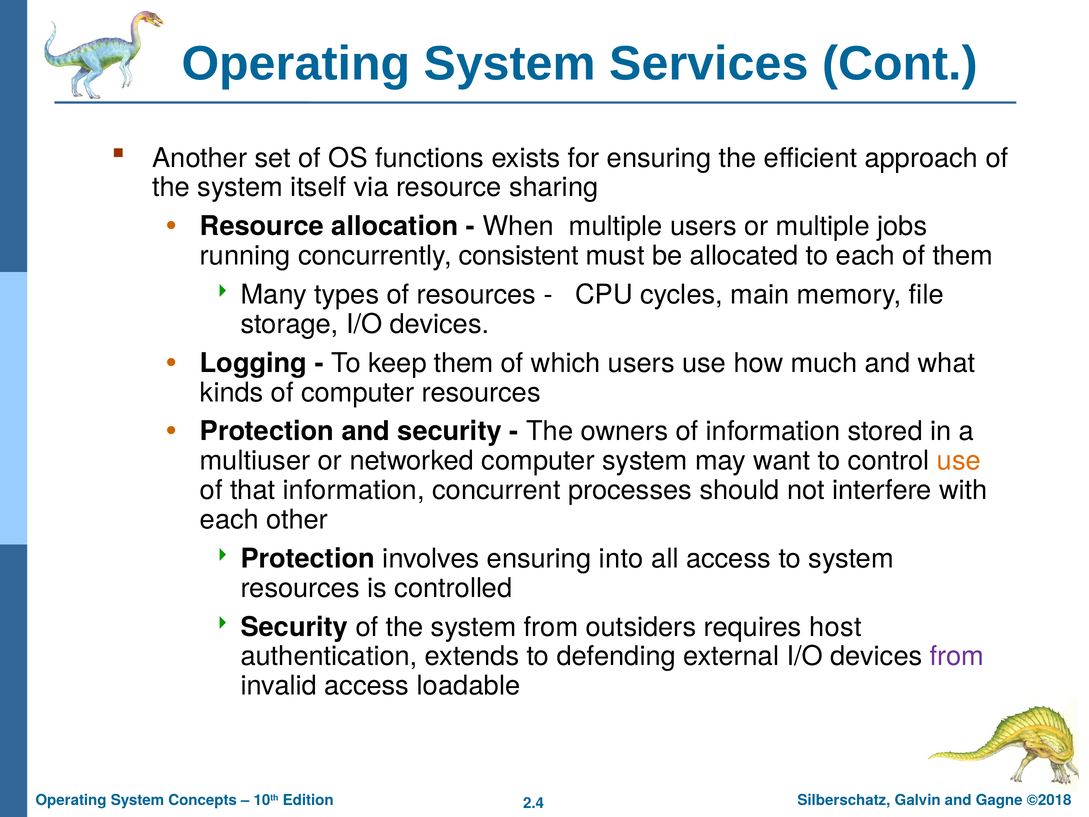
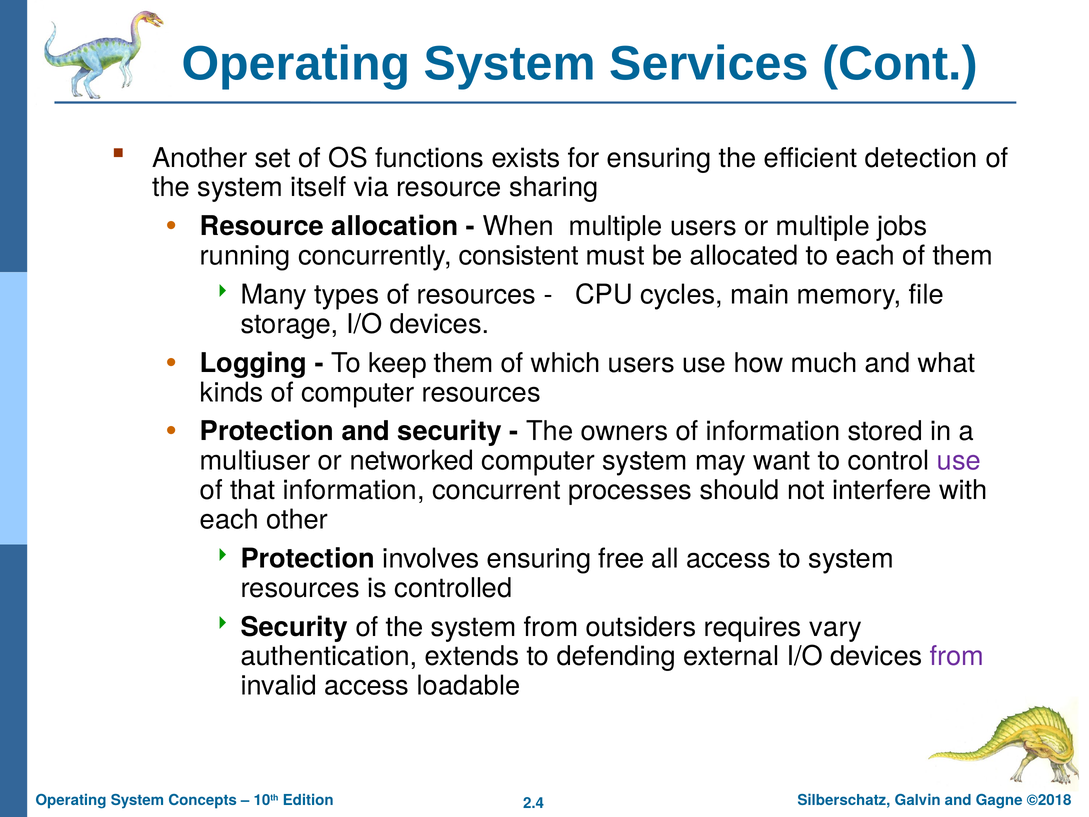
approach: approach -> detection
use at (959, 461) colour: orange -> purple
into: into -> free
host: host -> vary
